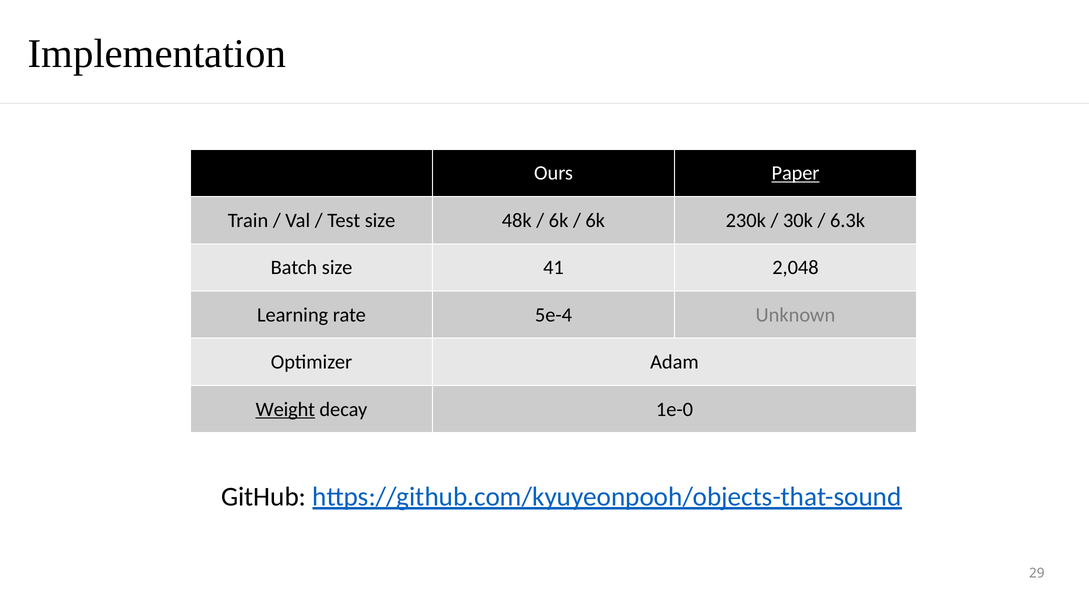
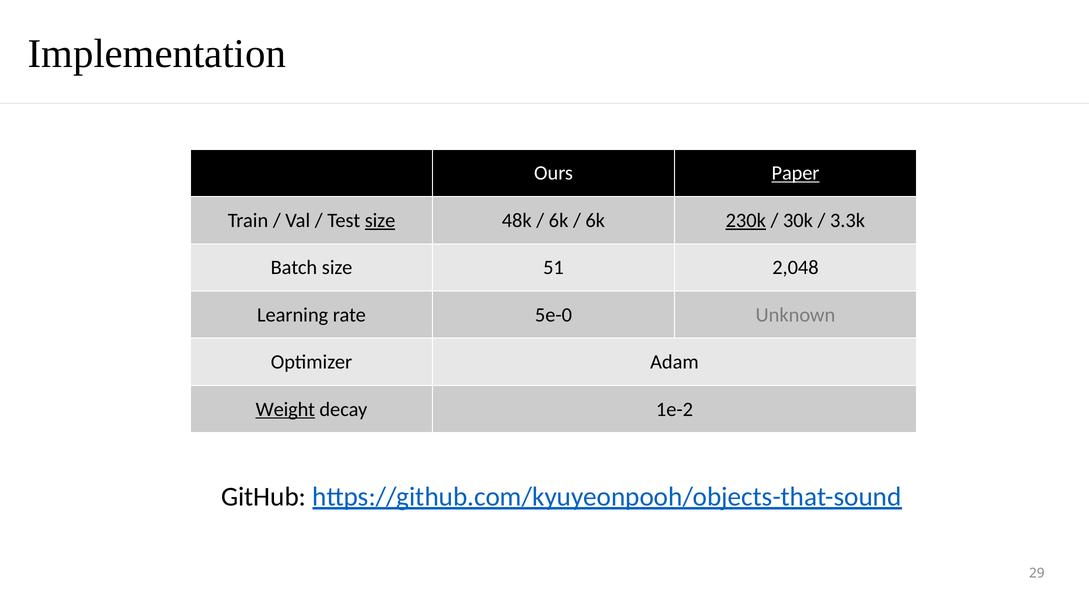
size at (380, 221) underline: none -> present
230k underline: none -> present
6.3k: 6.3k -> 3.3k
41: 41 -> 51
5e-4: 5e-4 -> 5e-0
1e-0: 1e-0 -> 1e-2
